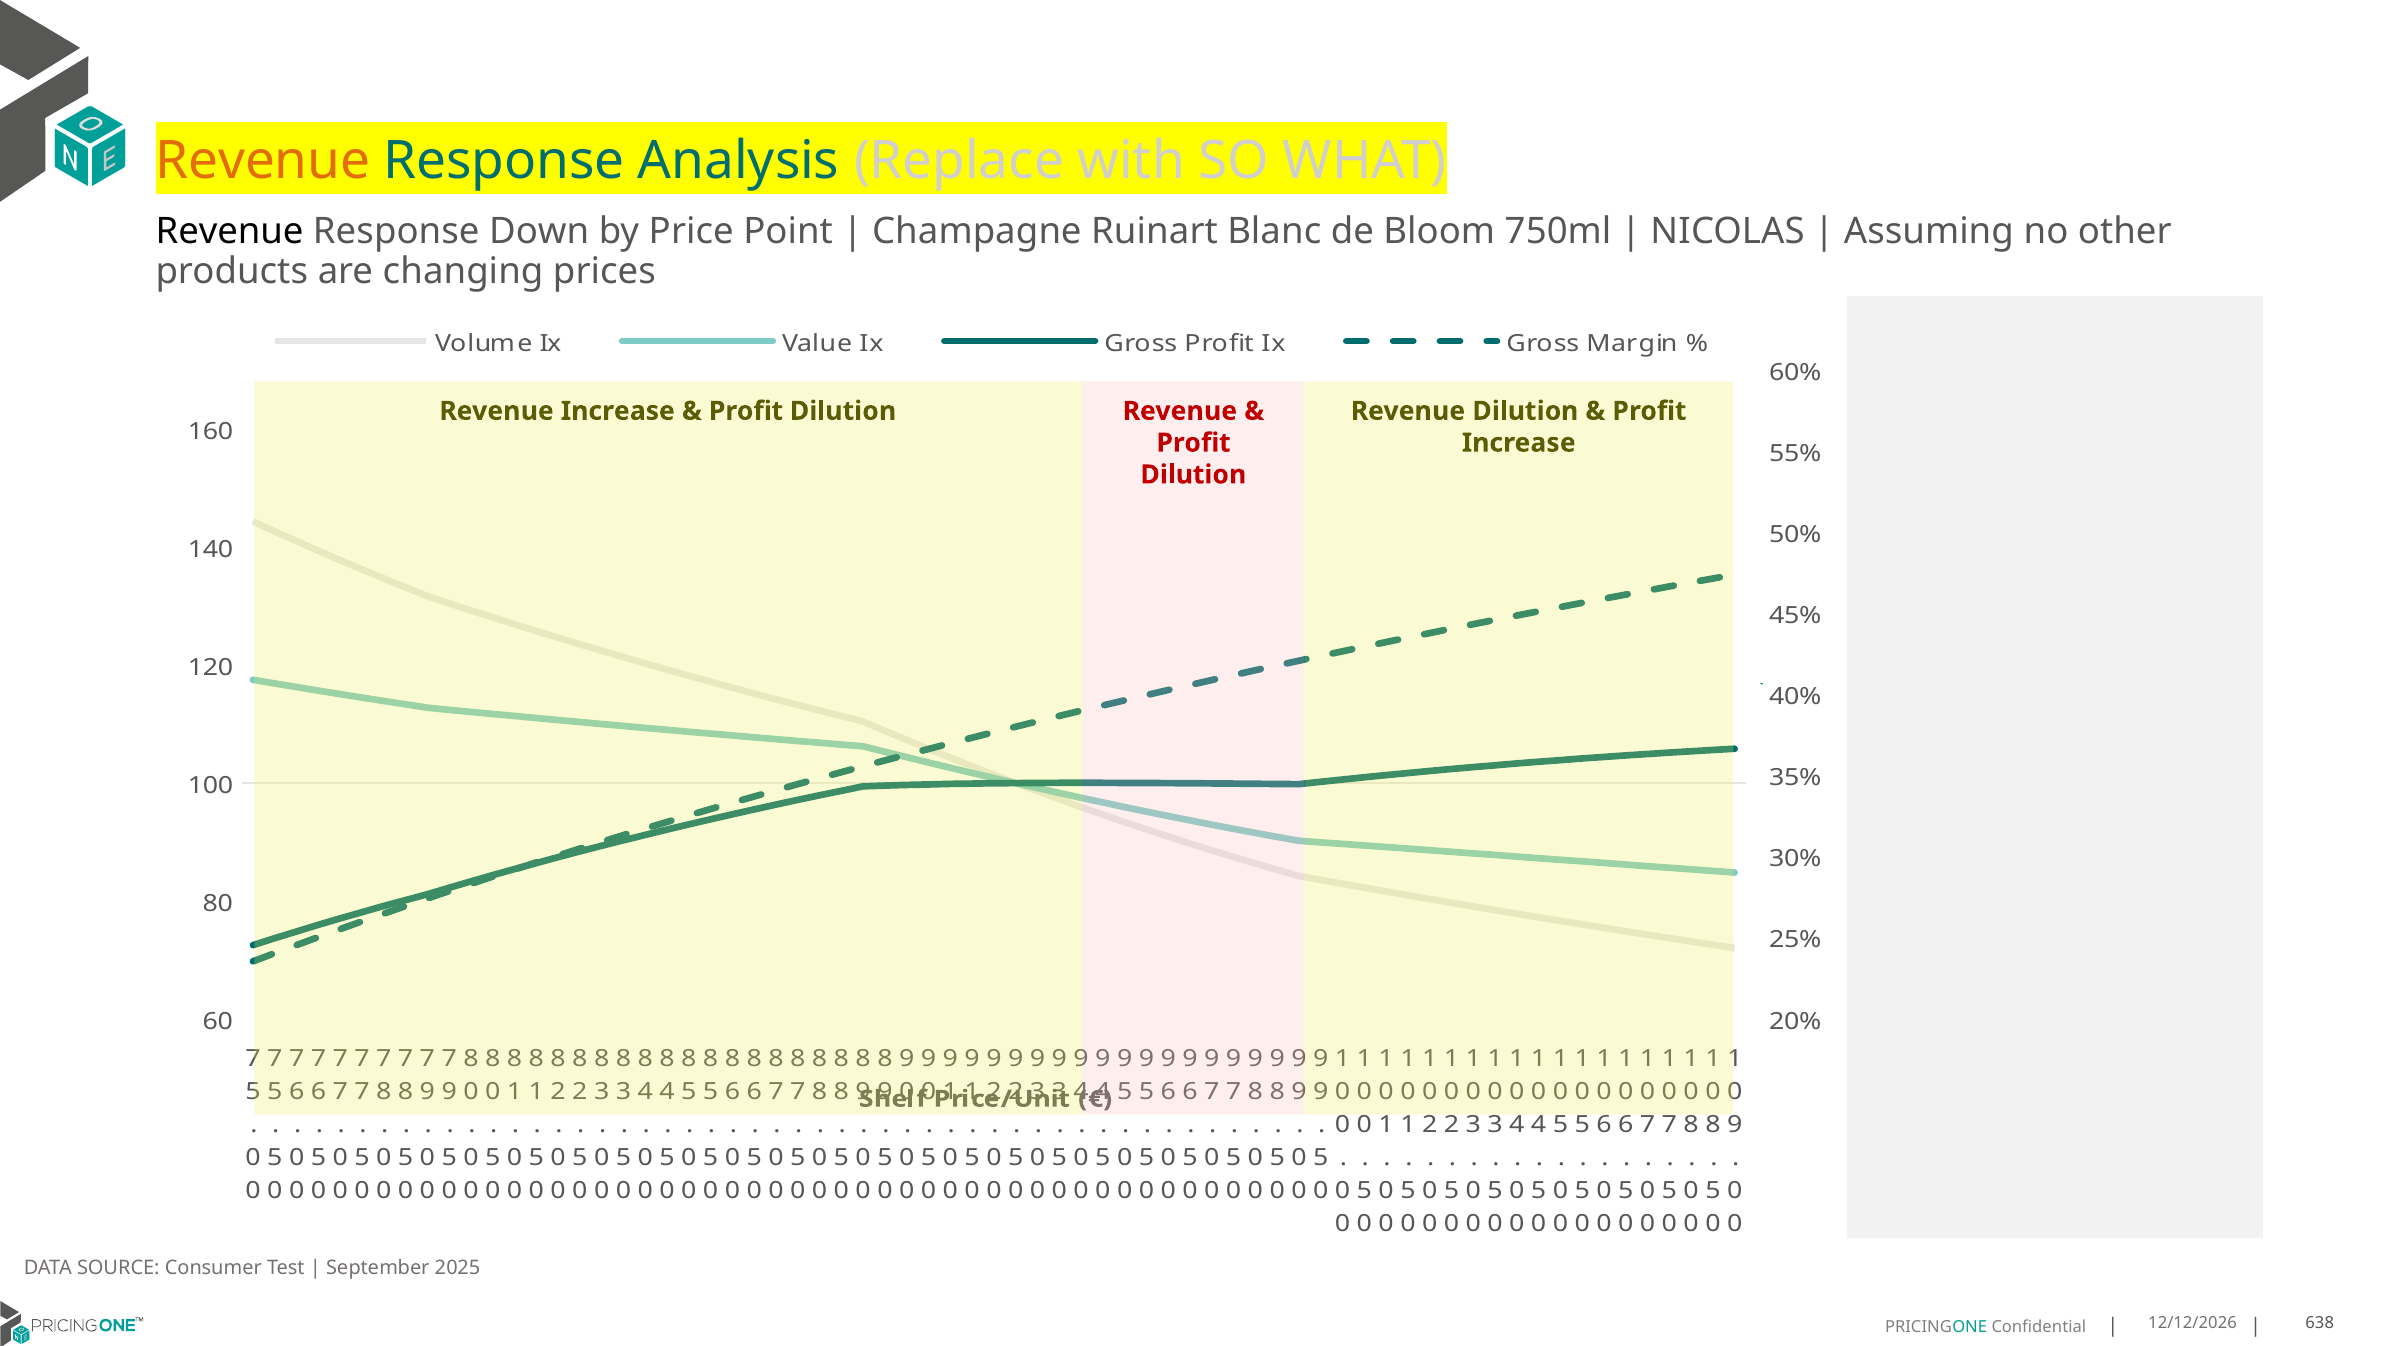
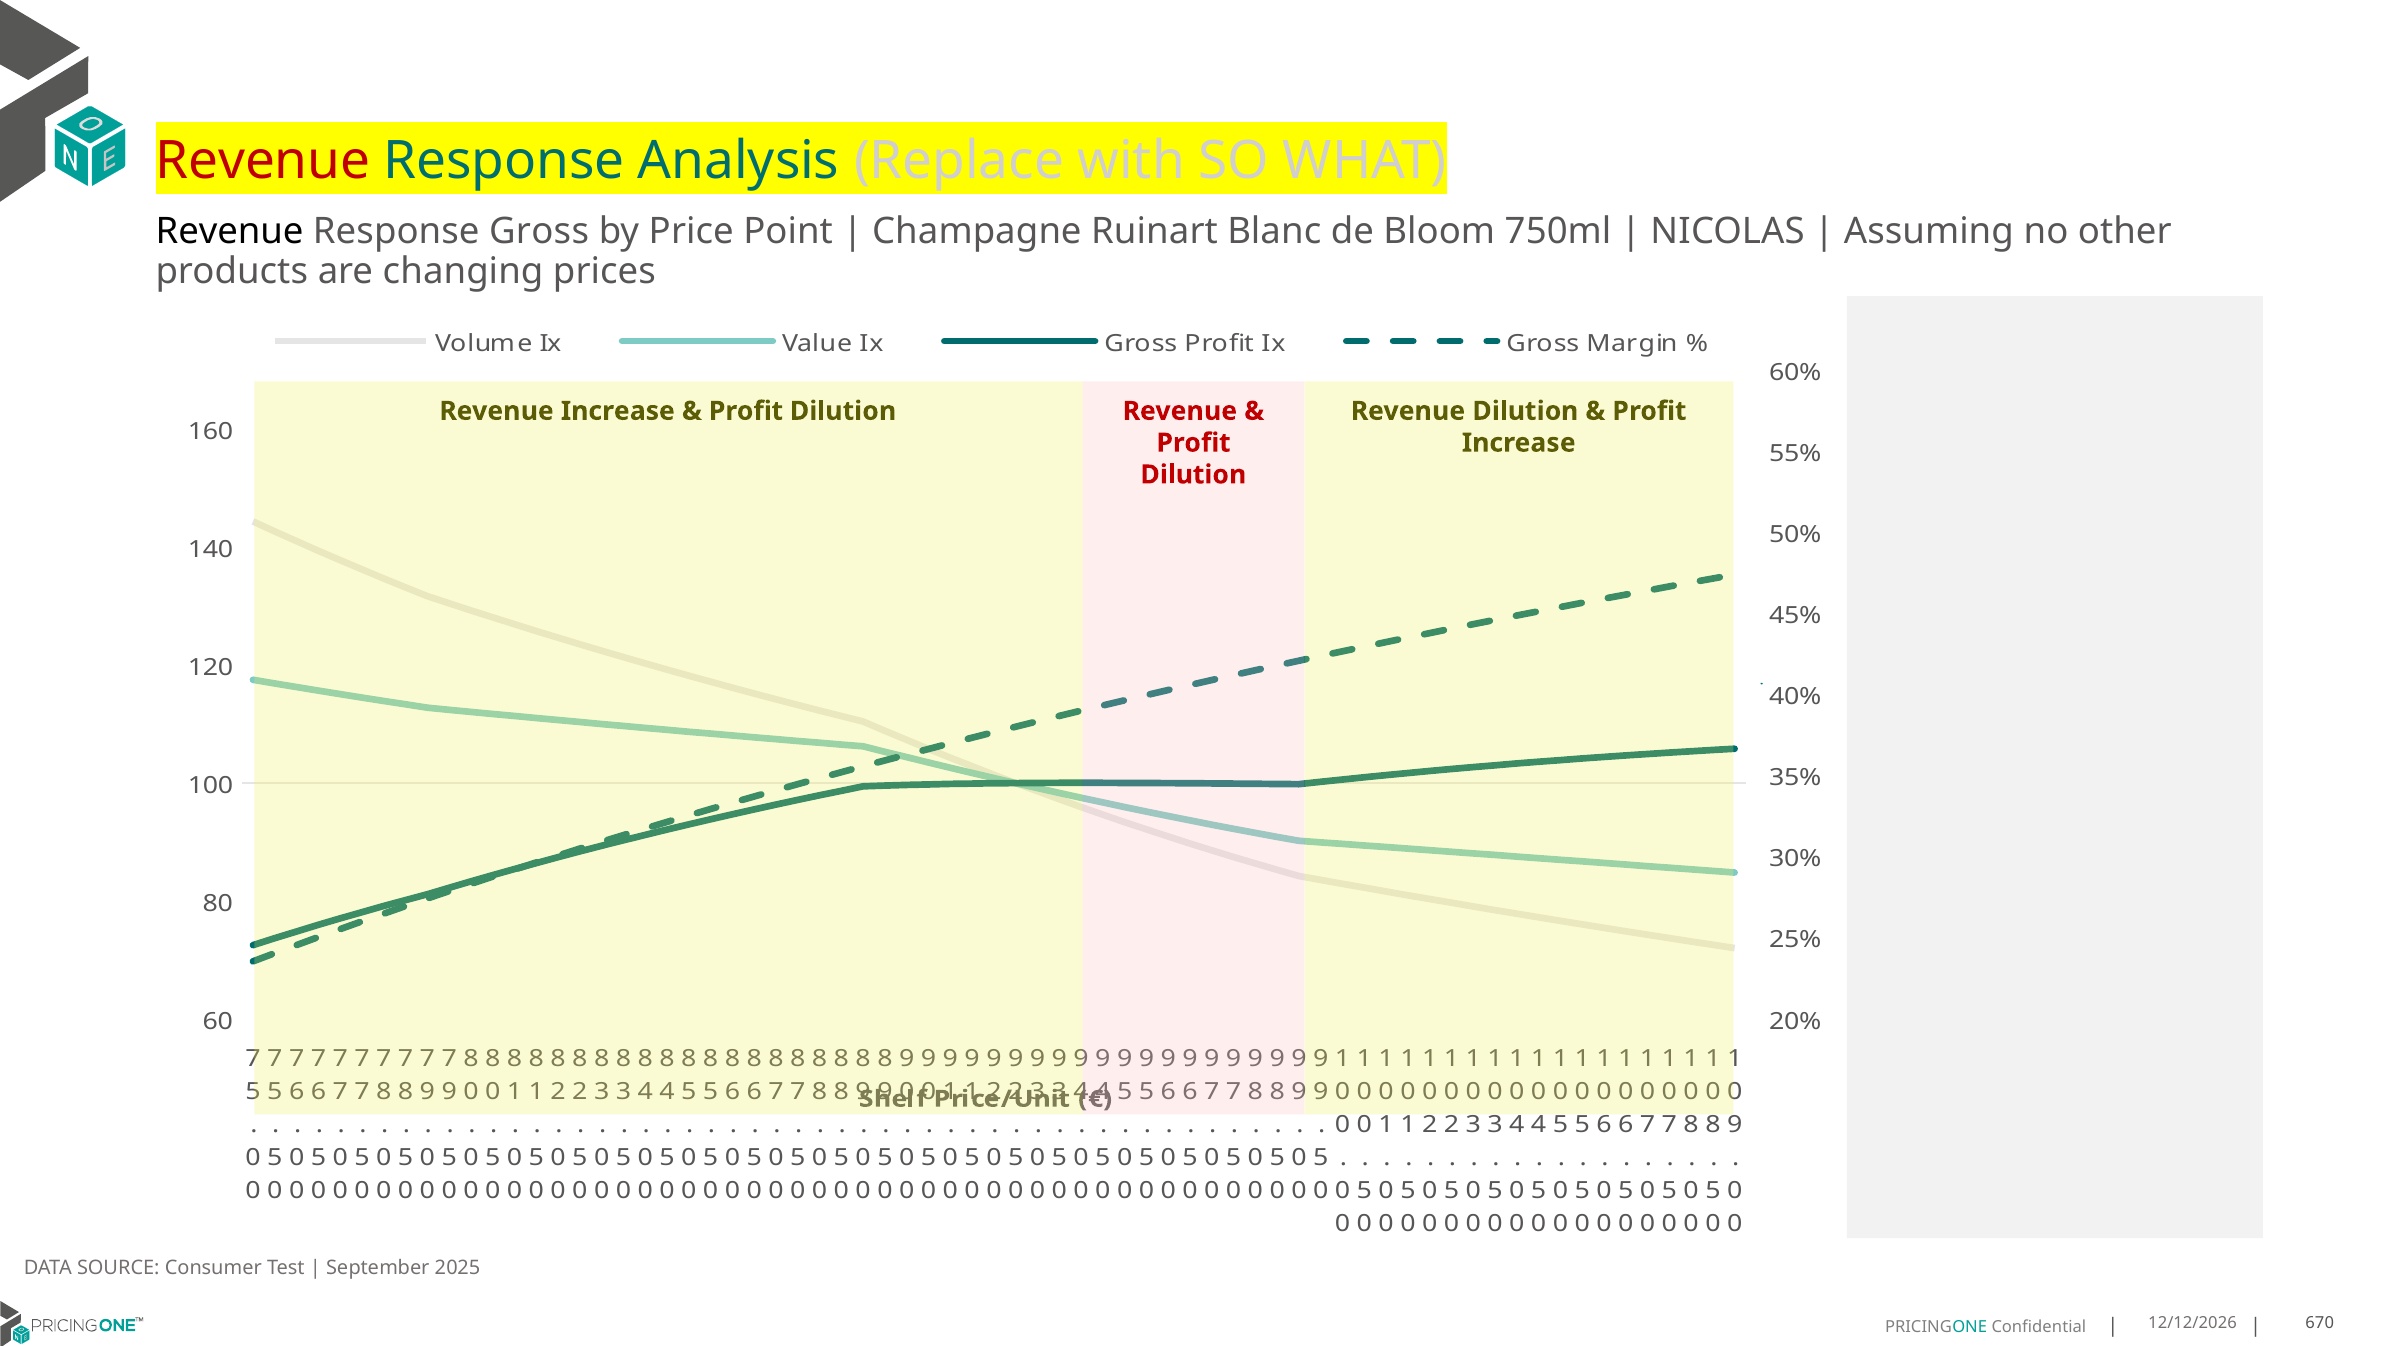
Revenue at (263, 161) colour: orange -> red
Response Down: Down -> Gross
638: 638 -> 670
